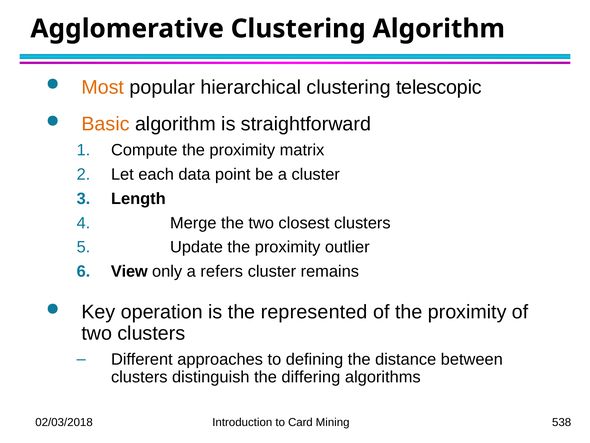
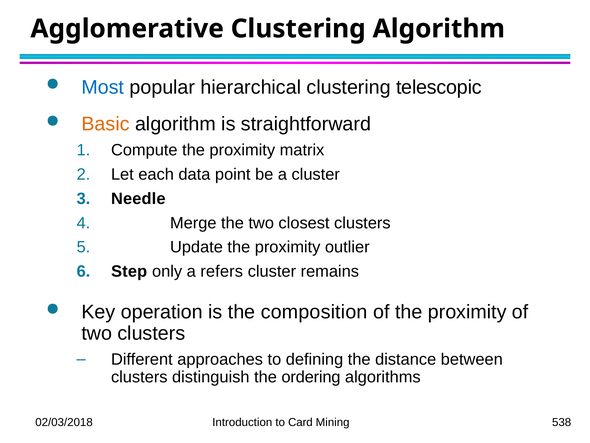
Most colour: orange -> blue
Length: Length -> Needle
View: View -> Step
represented: represented -> composition
differing: differing -> ordering
